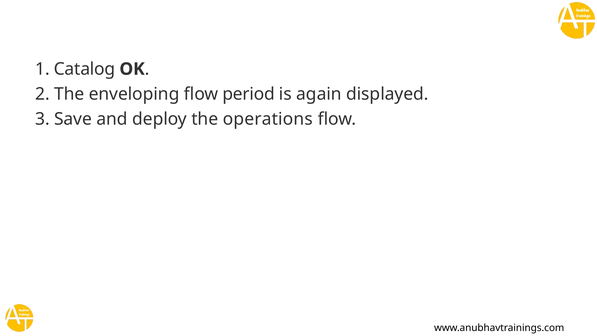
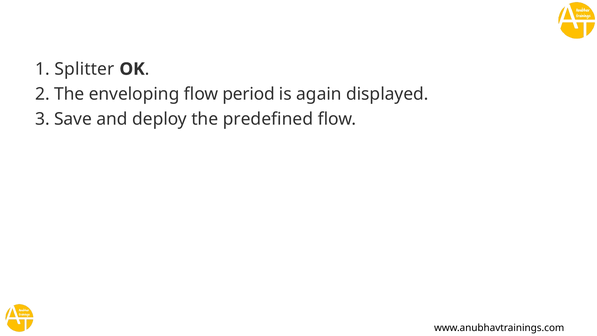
Catalog: Catalog -> Splitter
operations: operations -> predefined
